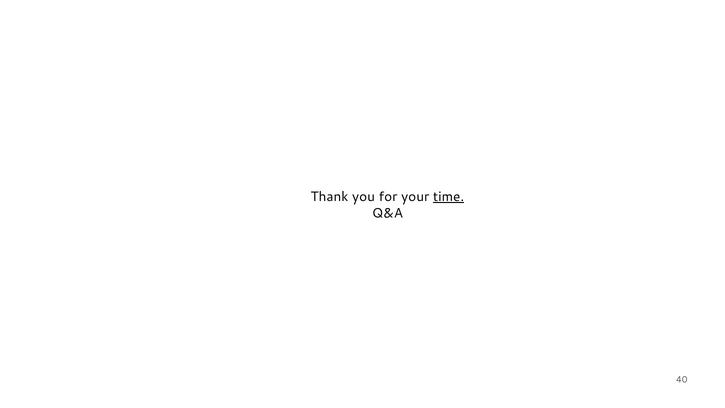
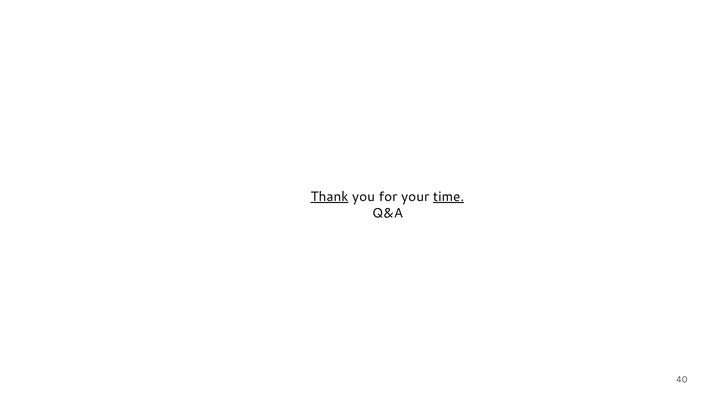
Thank underline: none -> present
